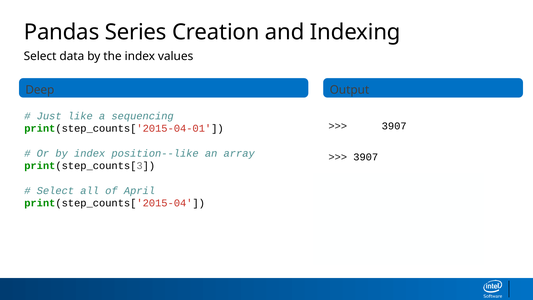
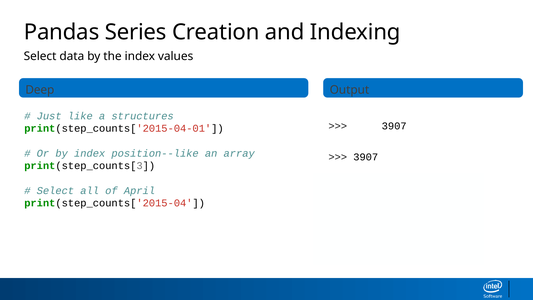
sequencing: sequencing -> structures
